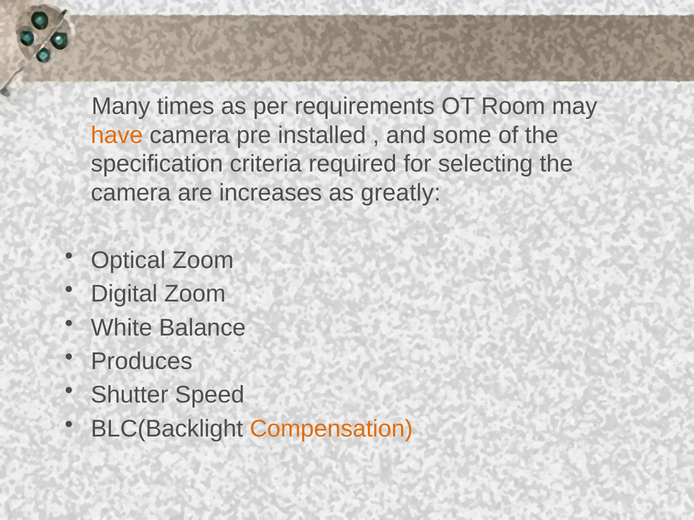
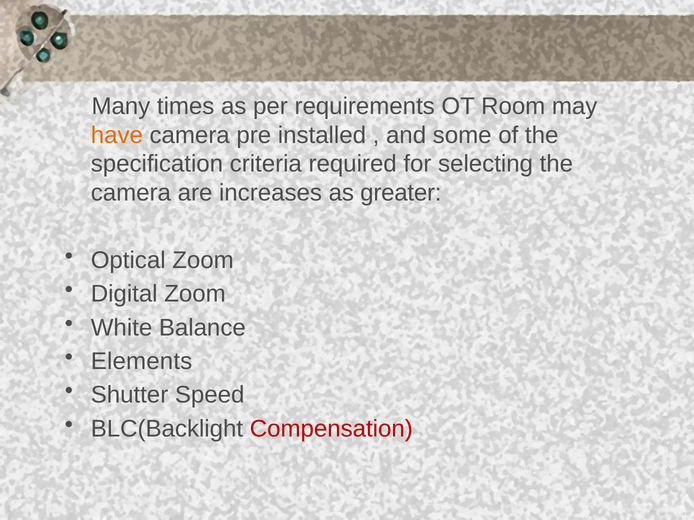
greatly: greatly -> greater
Produces: Produces -> Elements
Compensation colour: orange -> red
